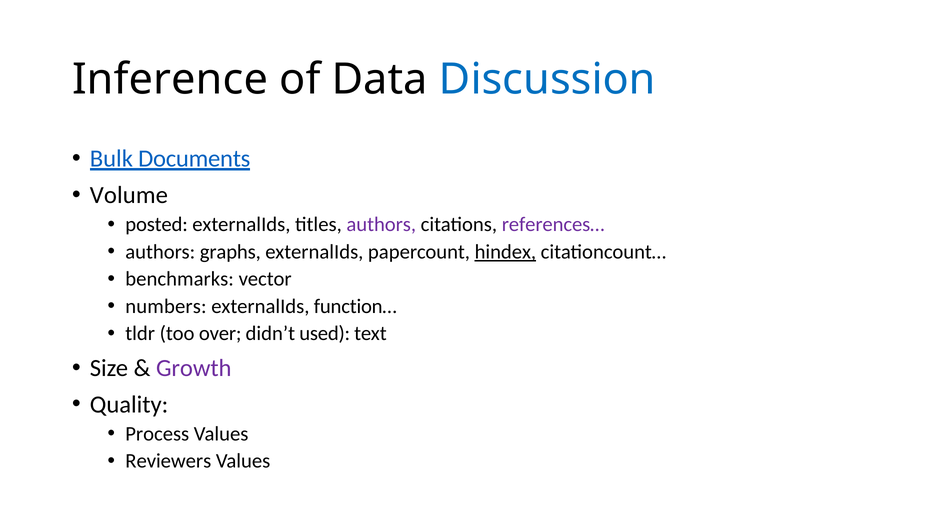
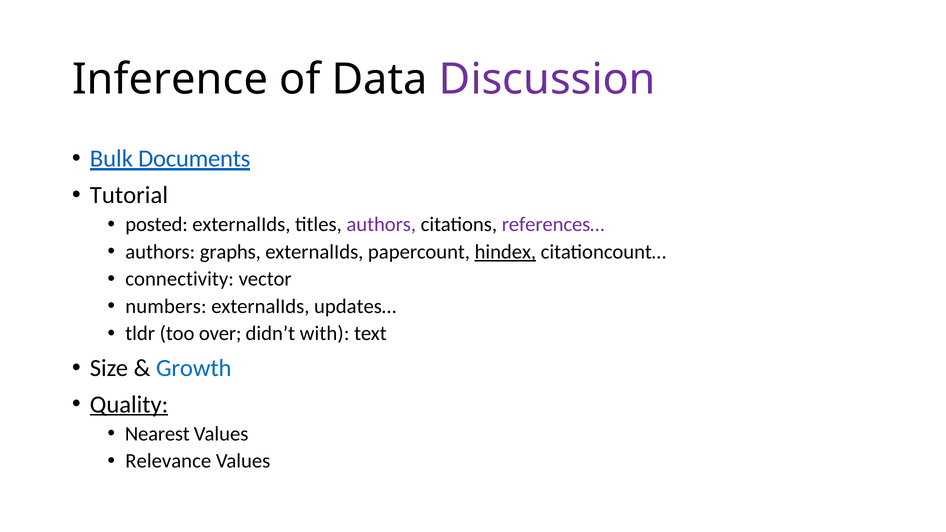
Discussion colour: blue -> purple
Volume: Volume -> Tutorial
benchmarks: benchmarks -> connectivity
function…: function… -> updates…
used: used -> with
Growth colour: purple -> blue
Quality underline: none -> present
Process: Process -> Nearest
Reviewers: Reviewers -> Relevance
